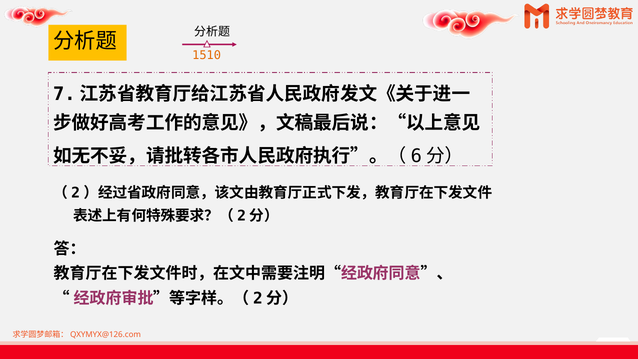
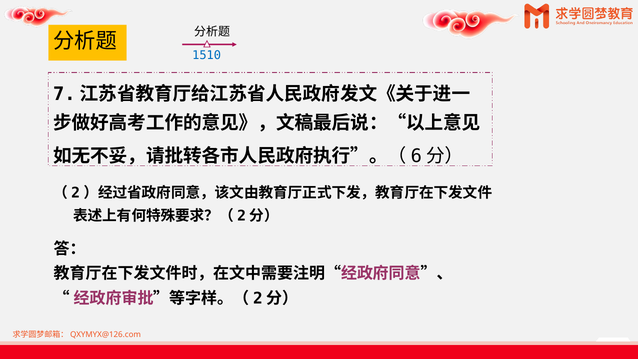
1510 colour: orange -> blue
